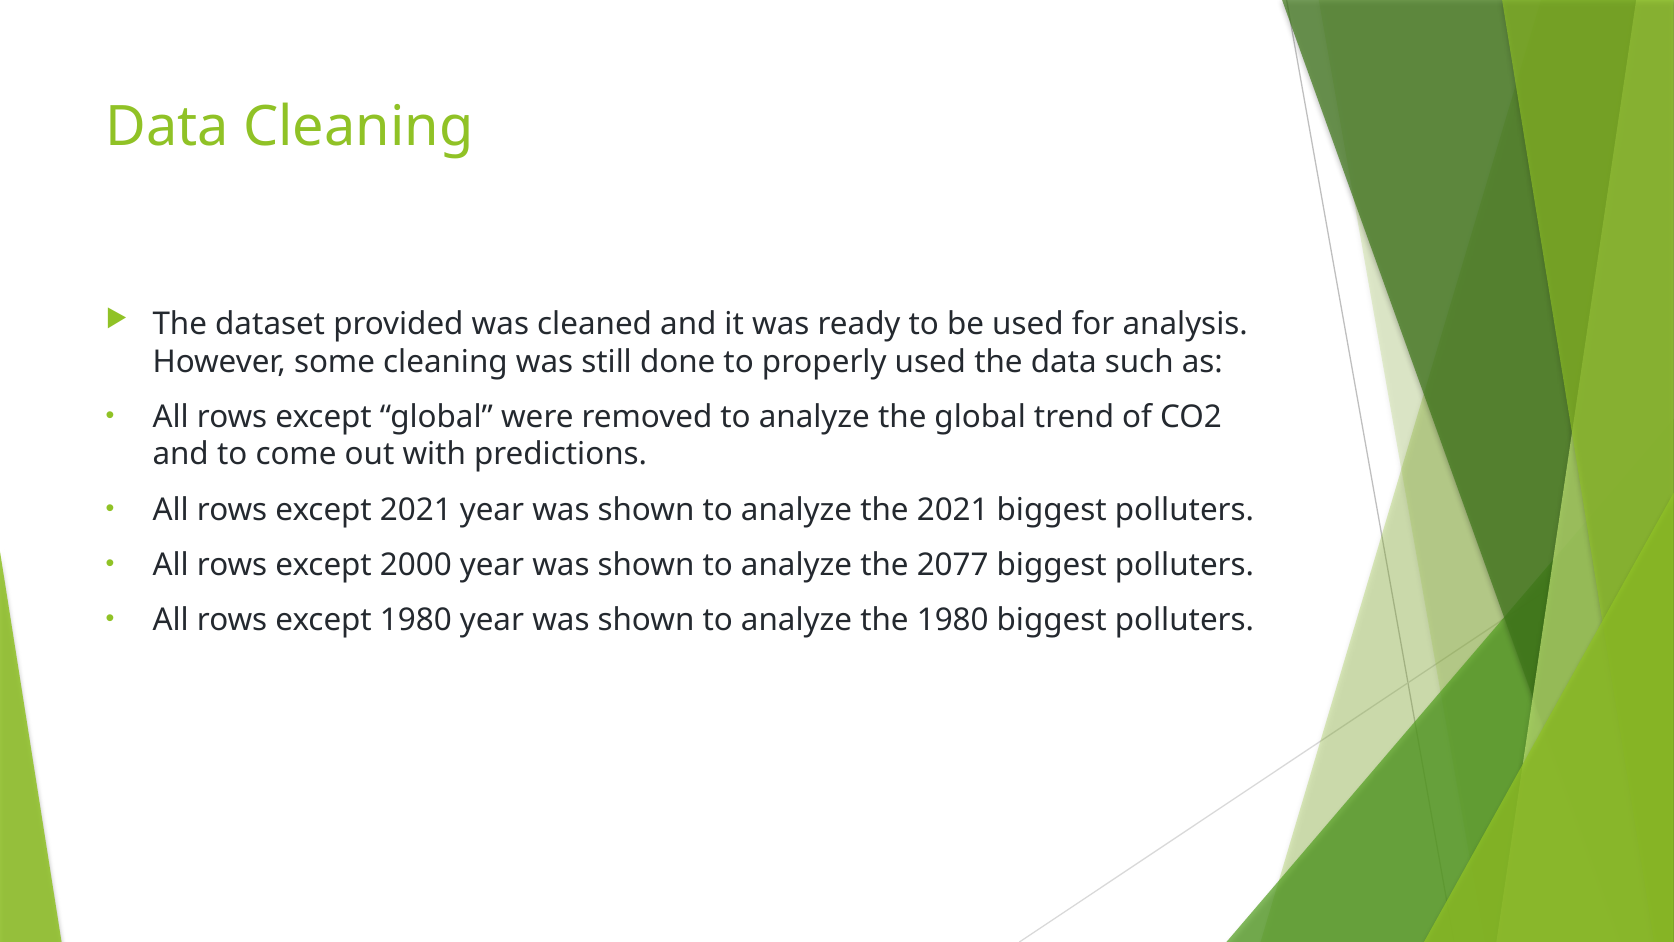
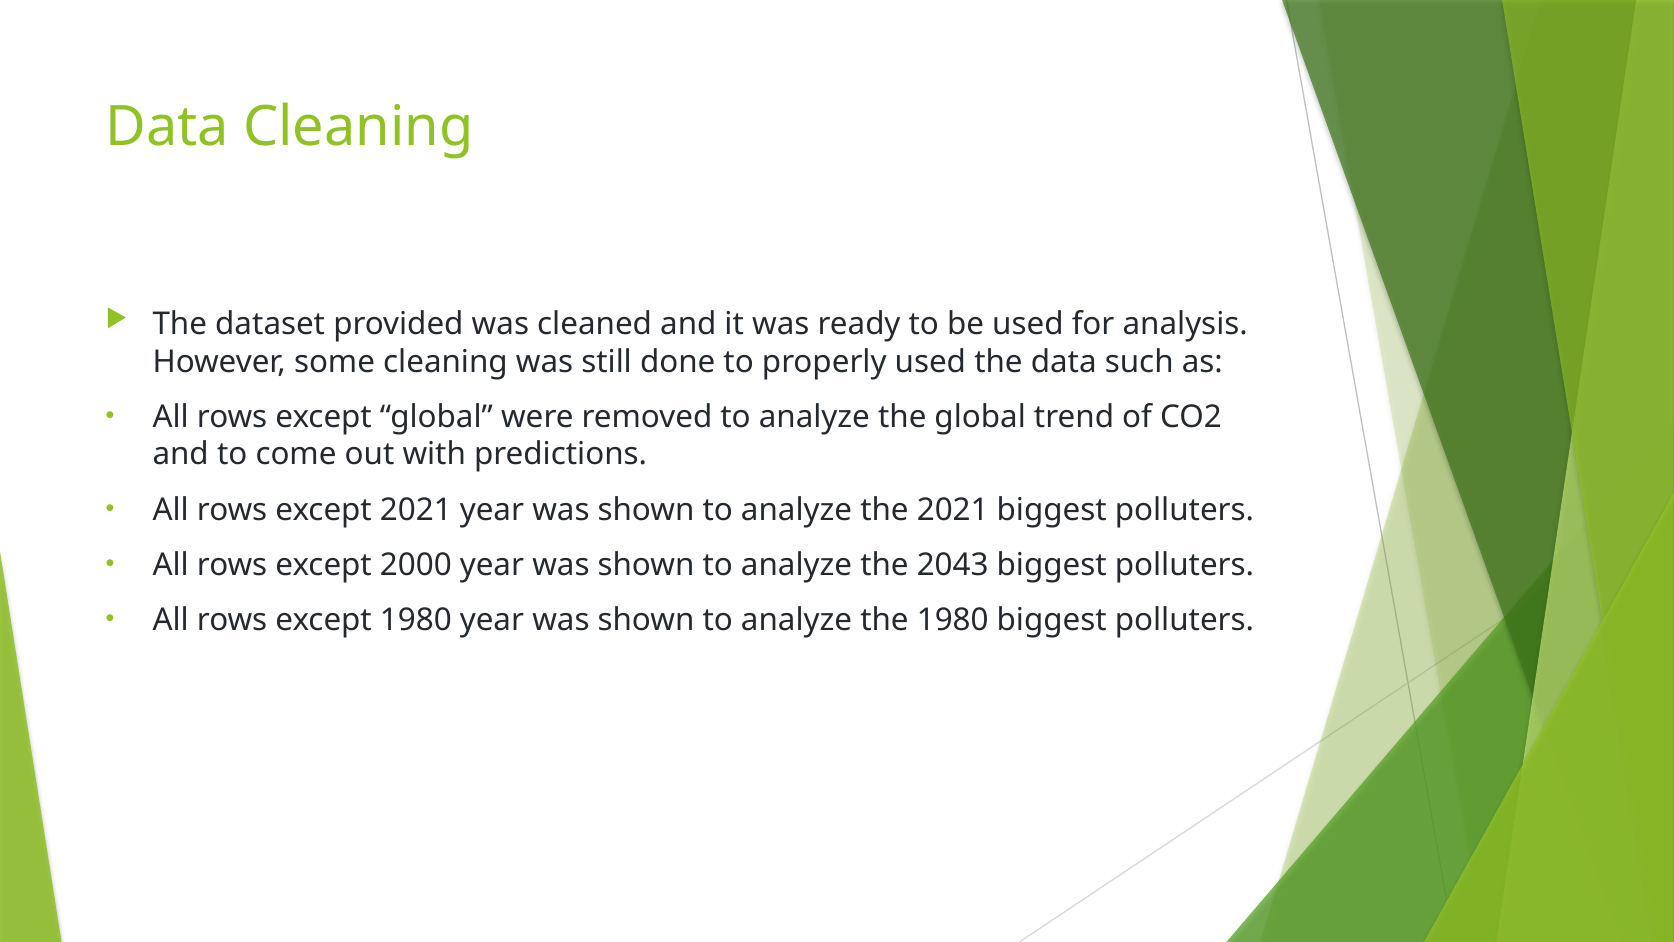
2077: 2077 -> 2043
